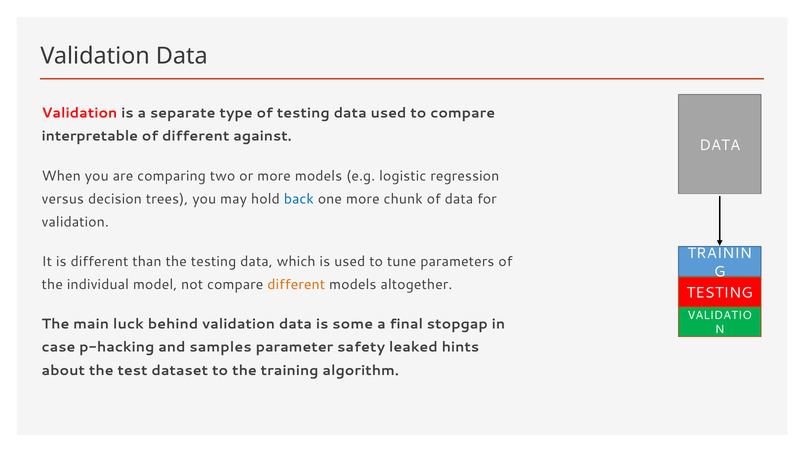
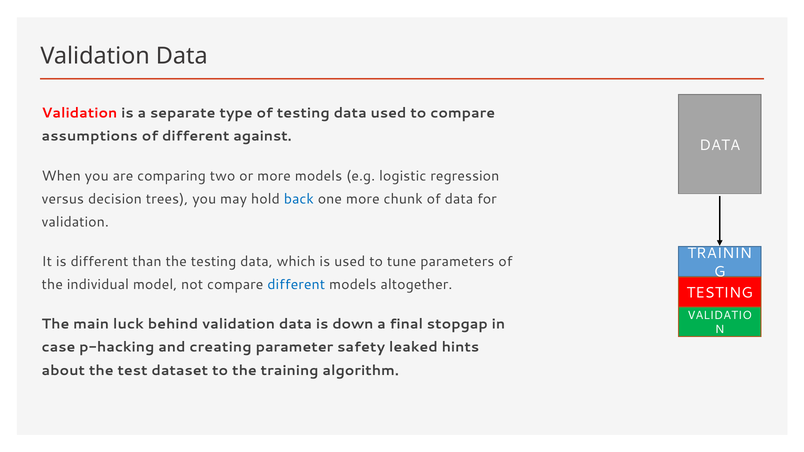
interpretable: interpretable -> assumptions
different at (296, 285) colour: orange -> blue
some: some -> down
samples: samples -> creating
